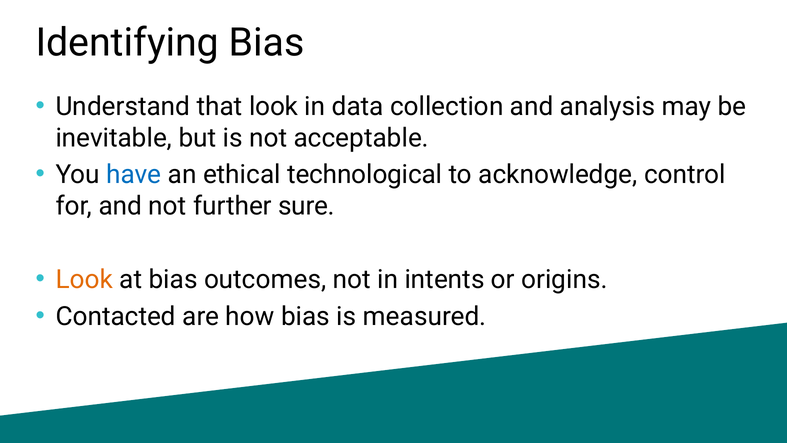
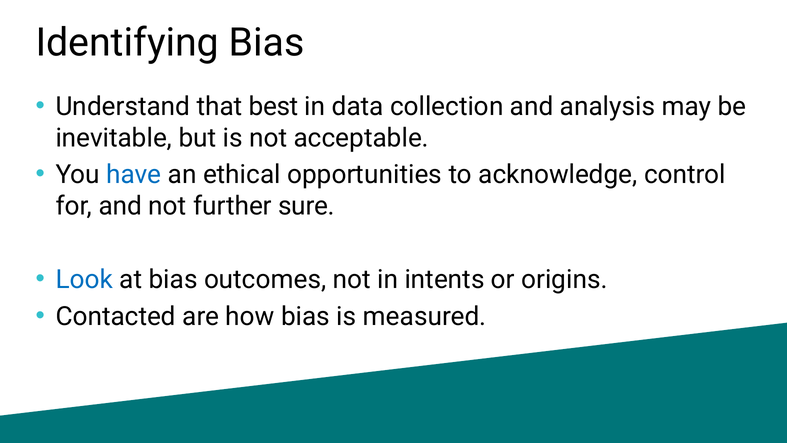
that look: look -> best
technological: technological -> opportunities
Look at (84, 279) colour: orange -> blue
